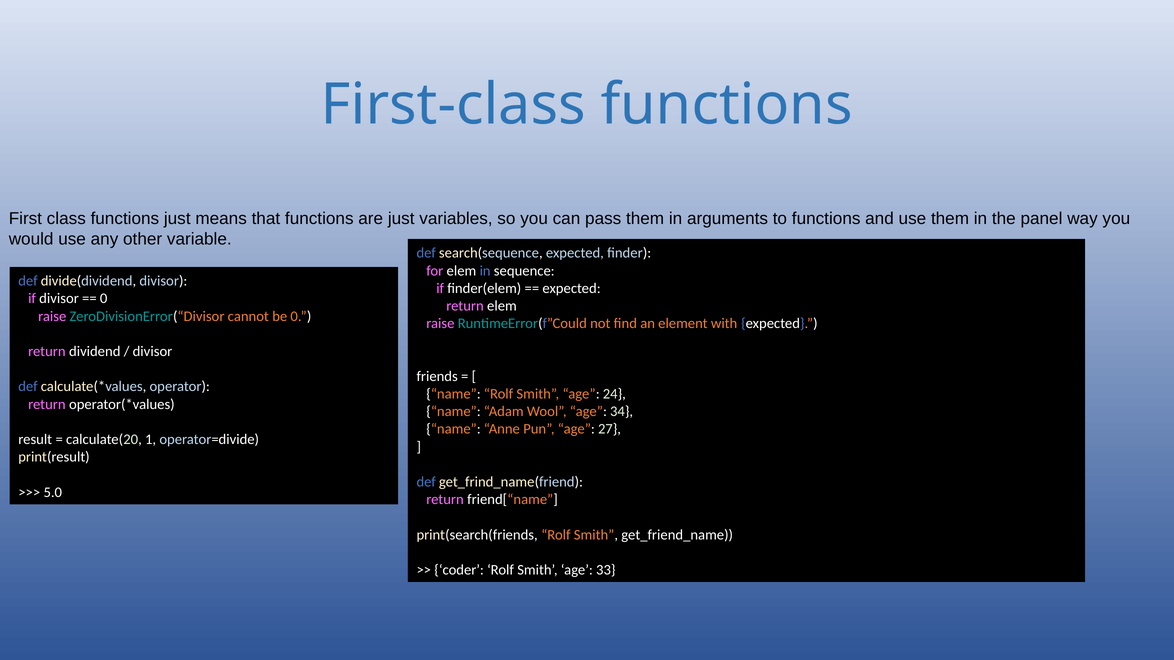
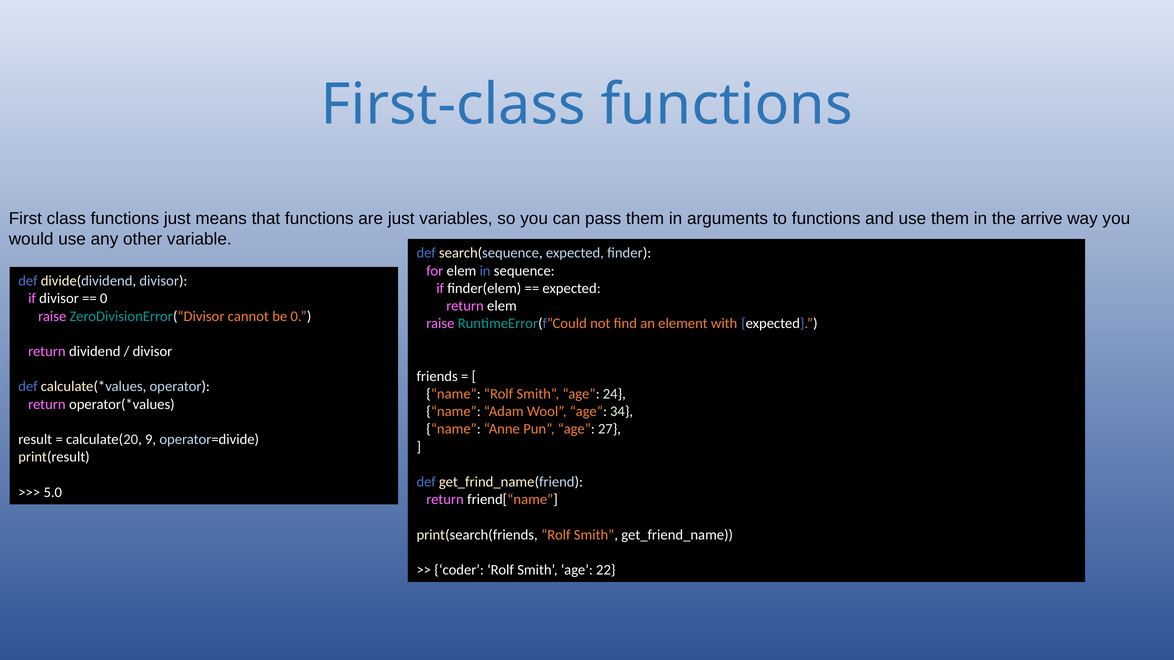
panel: panel -> arrive
1: 1 -> 9
33: 33 -> 22
